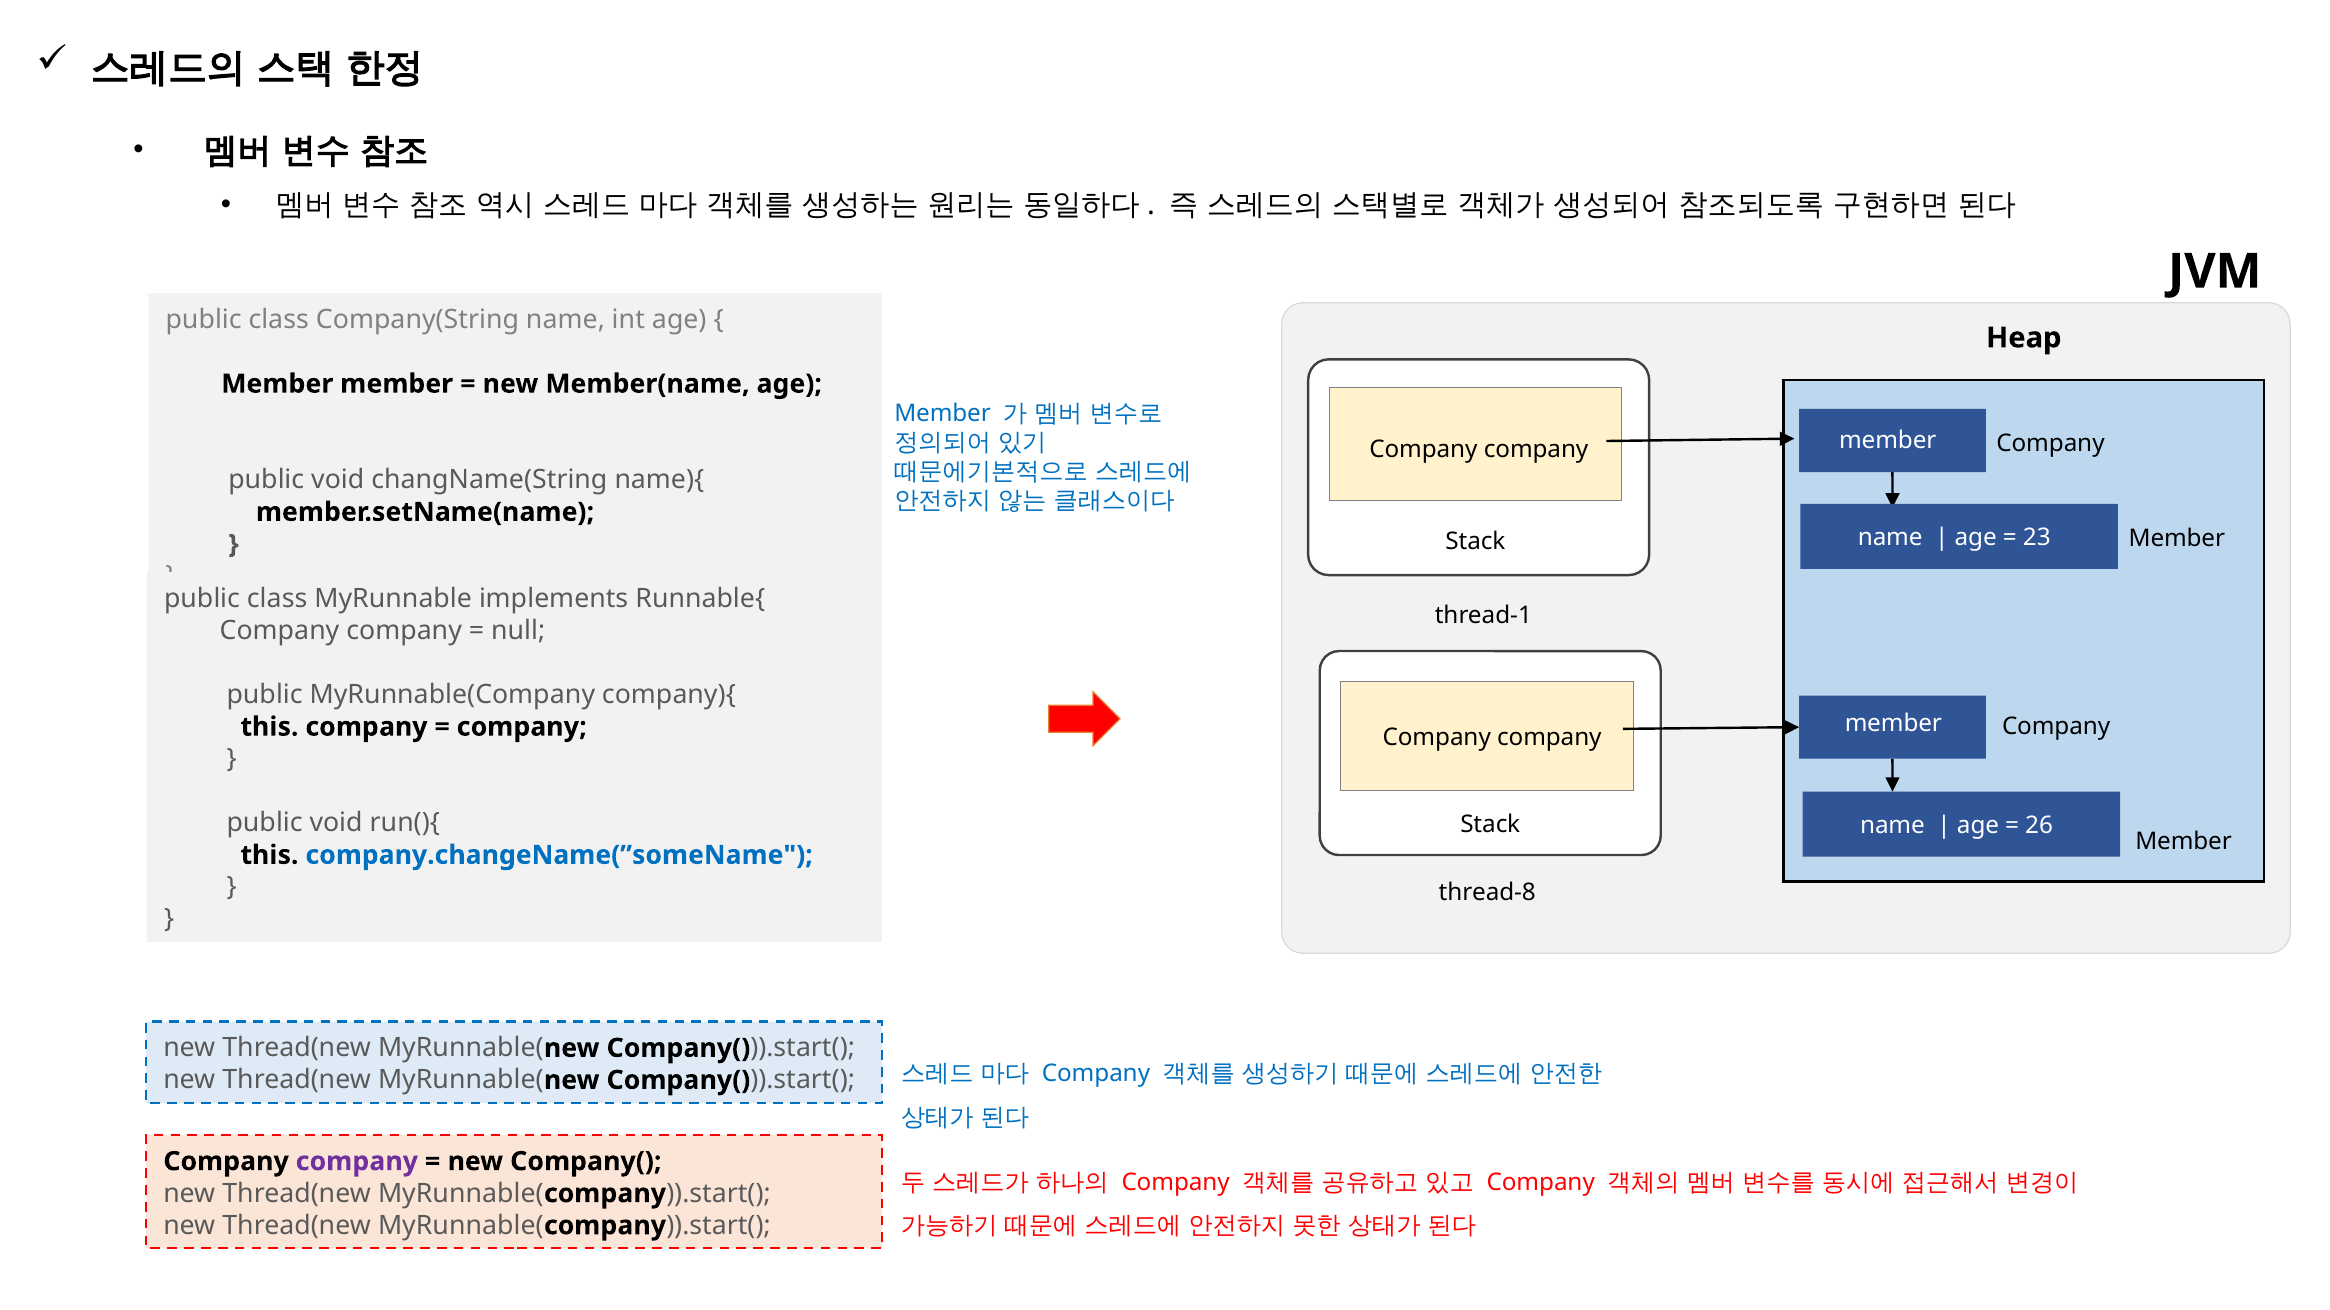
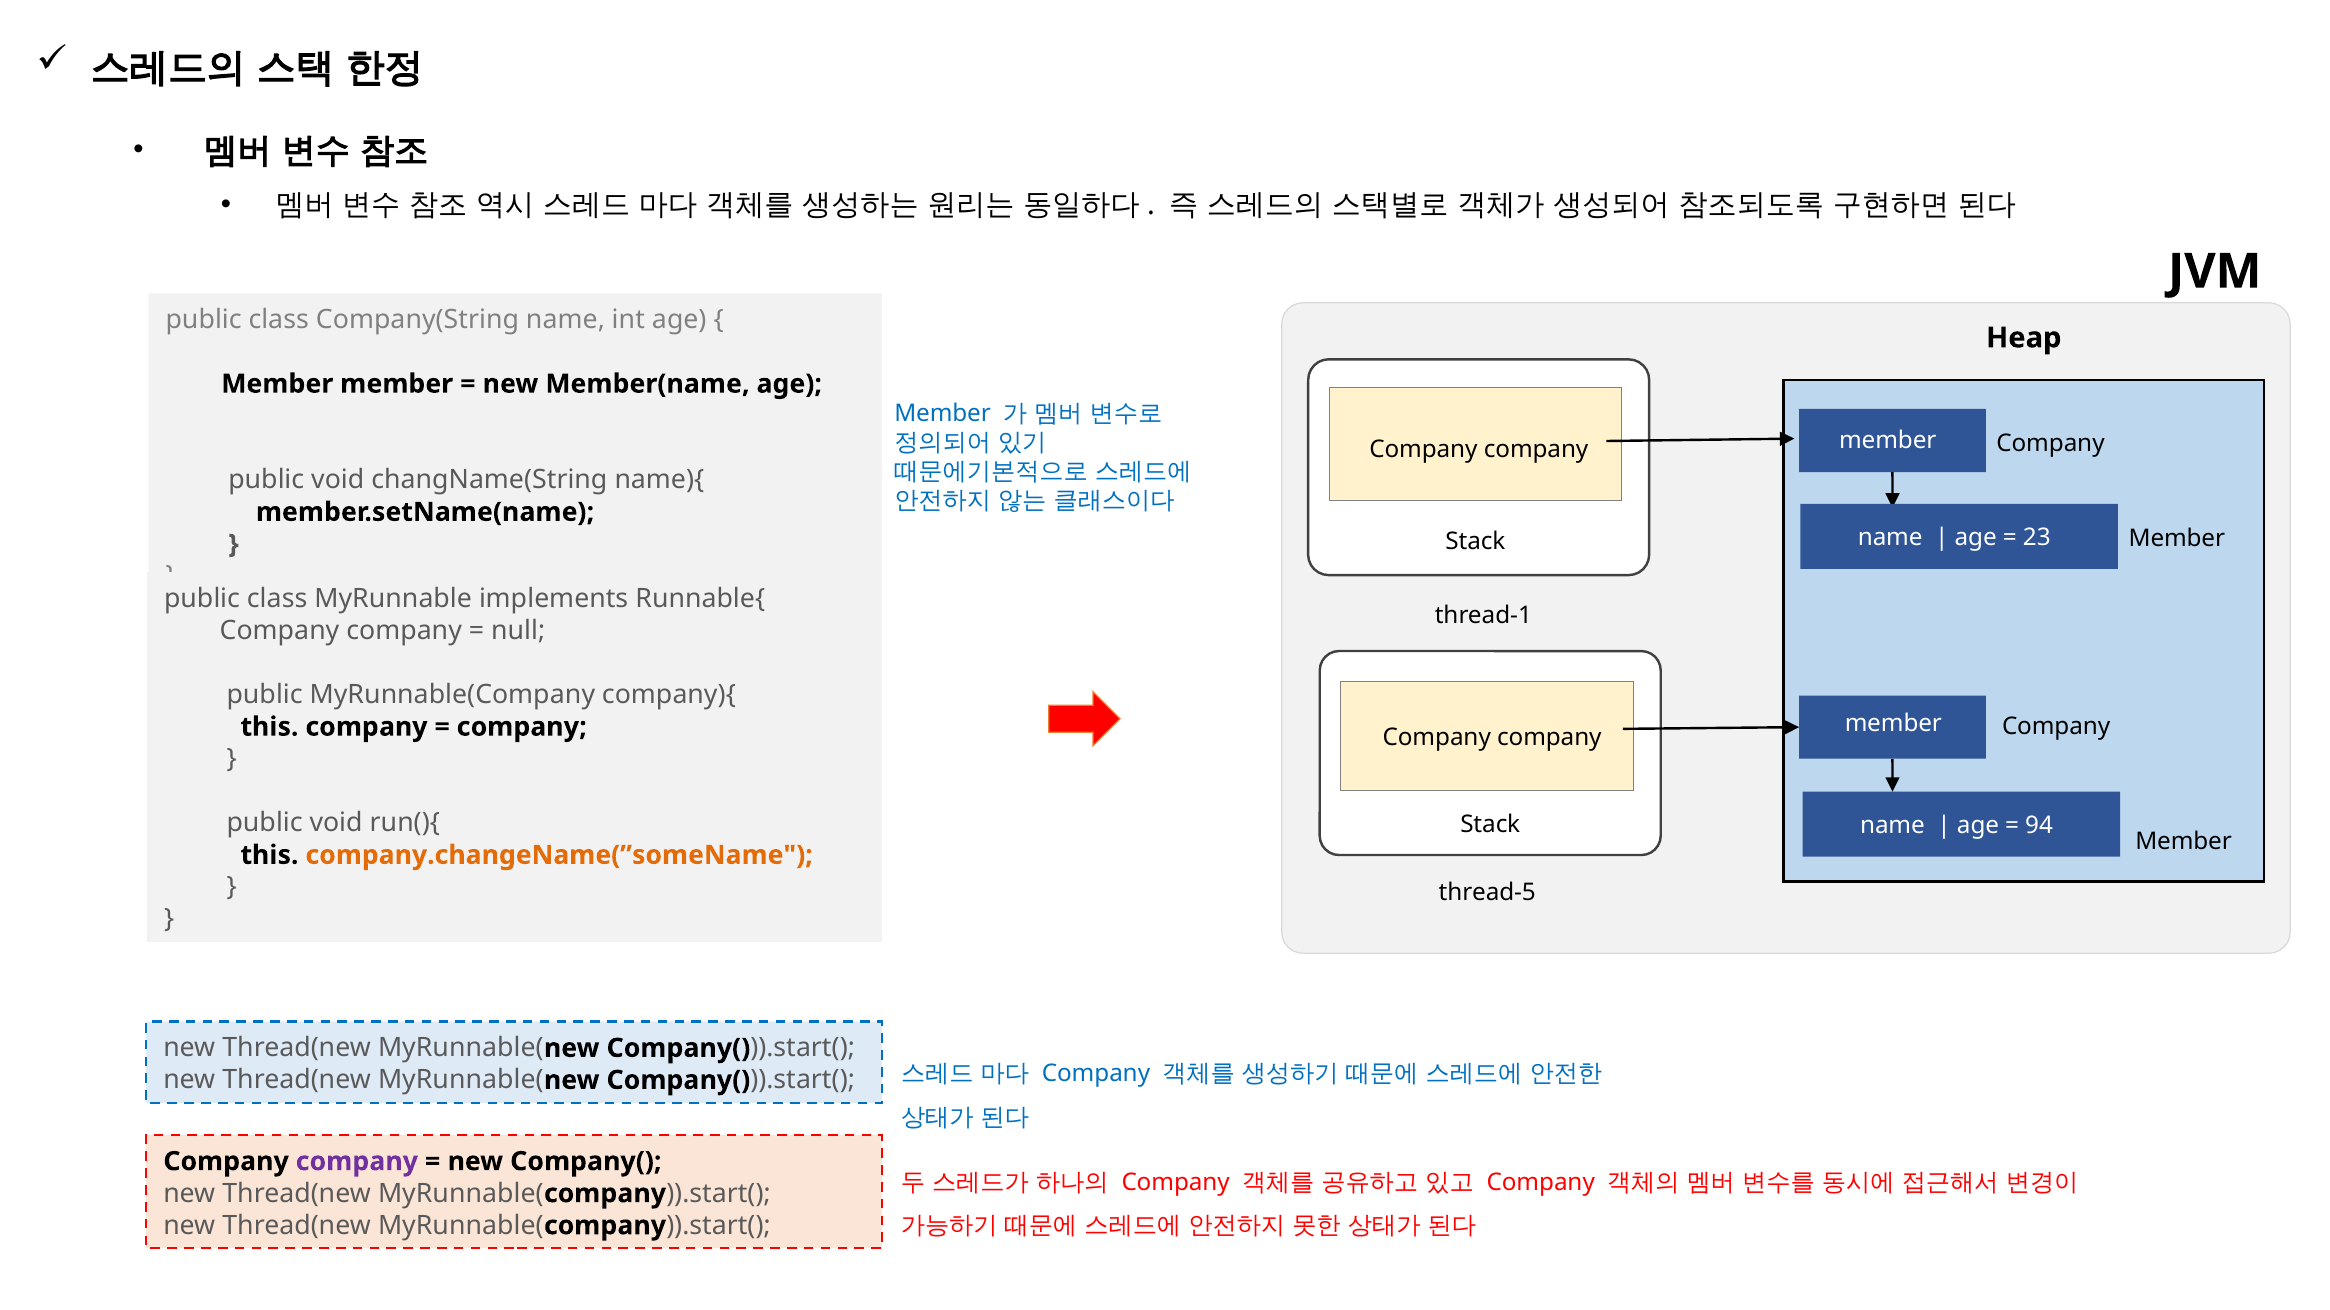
26: 26 -> 94
company.changeName(”someName colour: blue -> orange
thread-8: thread-8 -> thread-5
